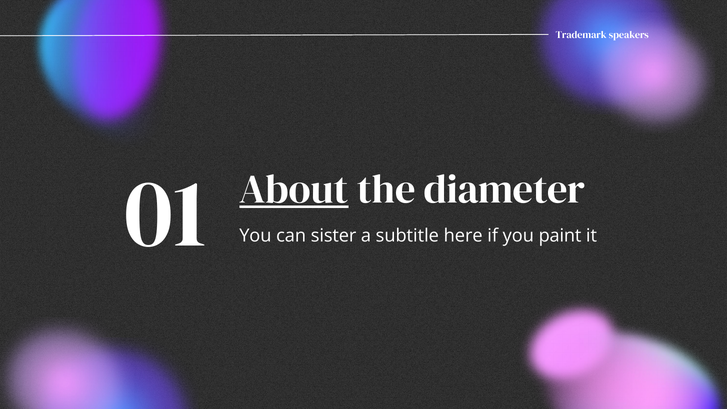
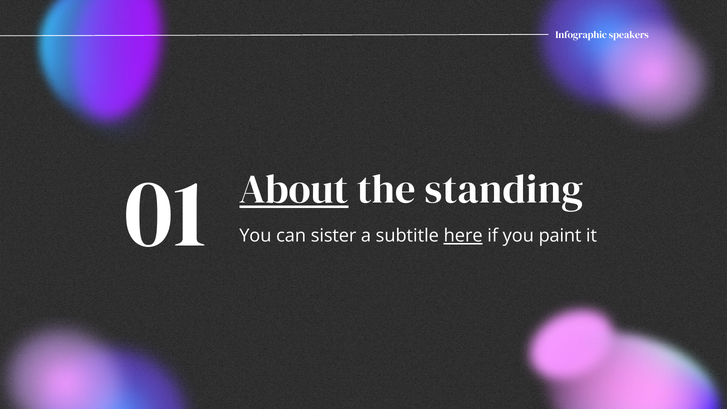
Trademark: Trademark -> Infographic
diameter: diameter -> standing
here underline: none -> present
